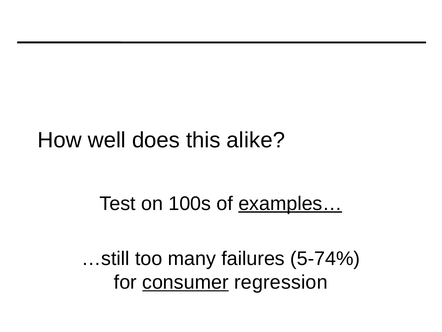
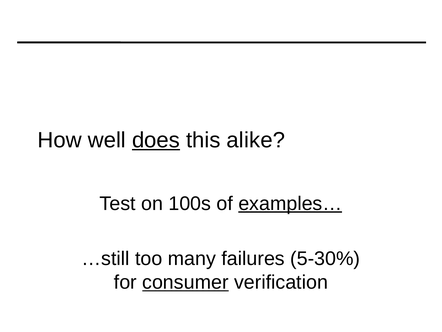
does underline: none -> present
5-74%: 5-74% -> 5-30%
regression: regression -> verification
